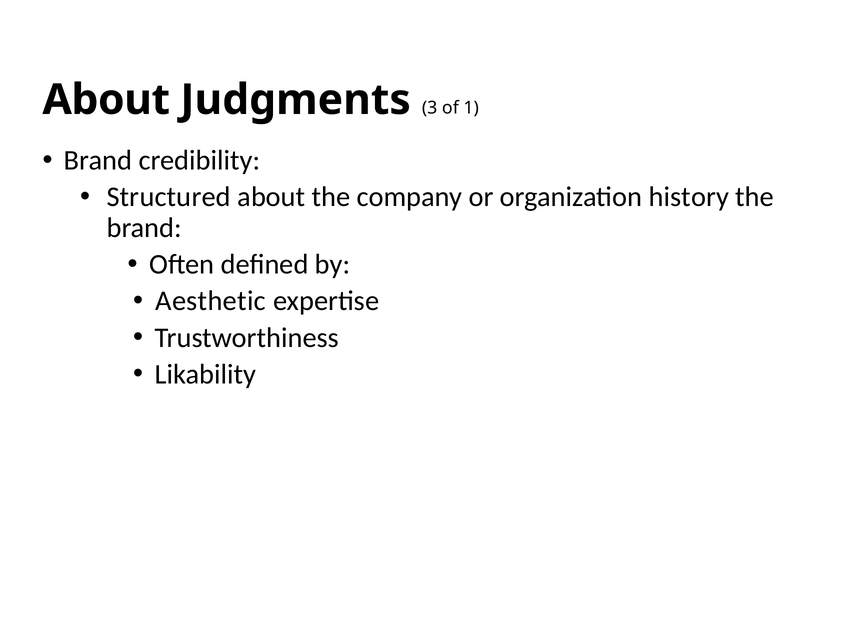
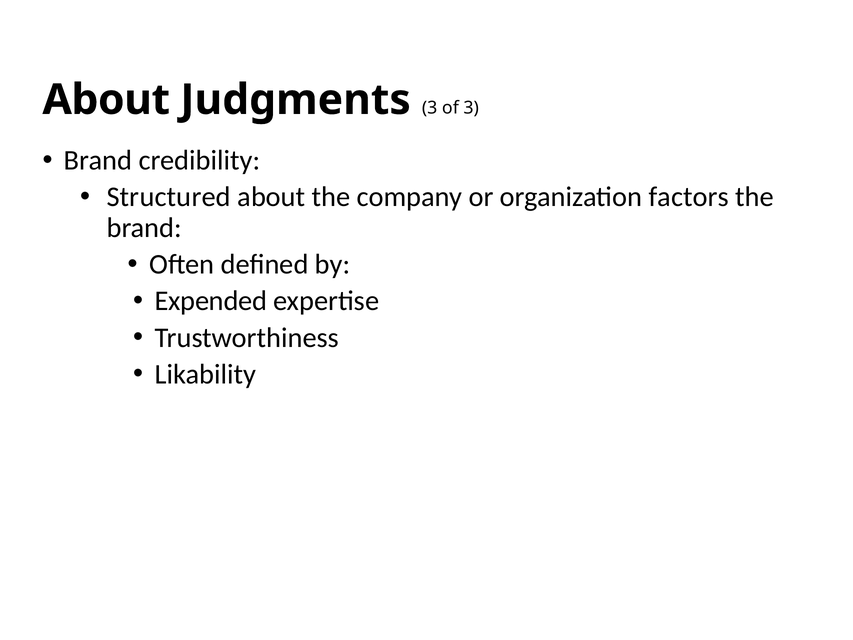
of 1: 1 -> 3
history: history -> factors
Aesthetic: Aesthetic -> Expended
